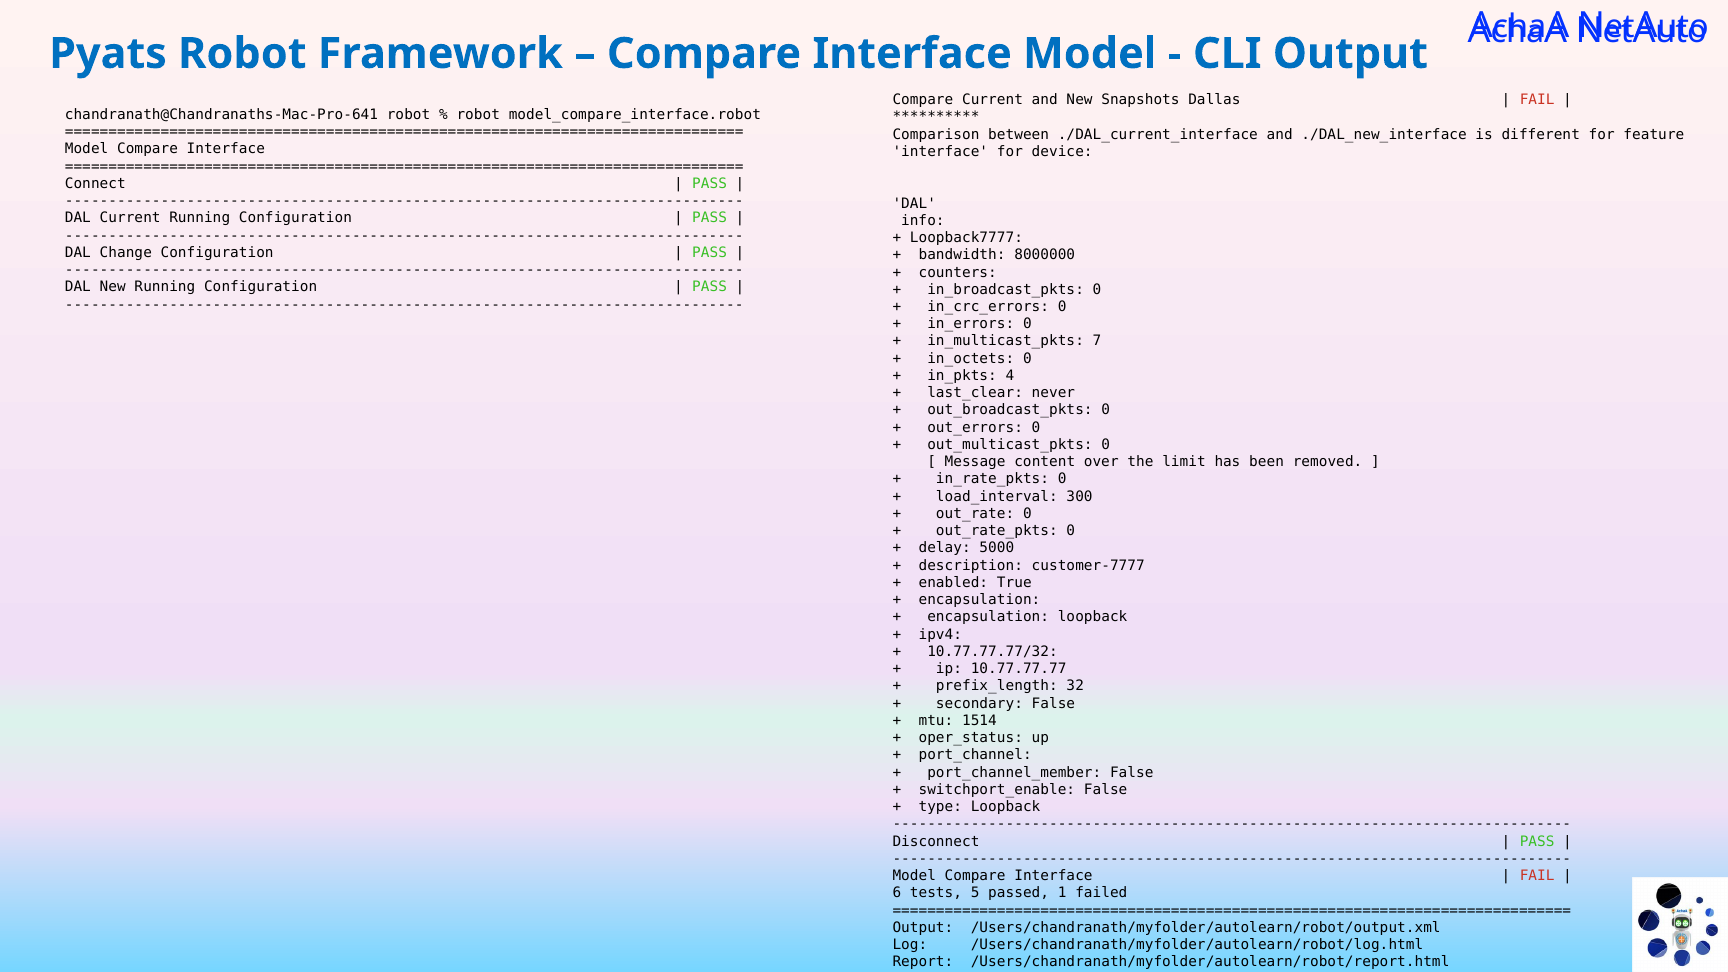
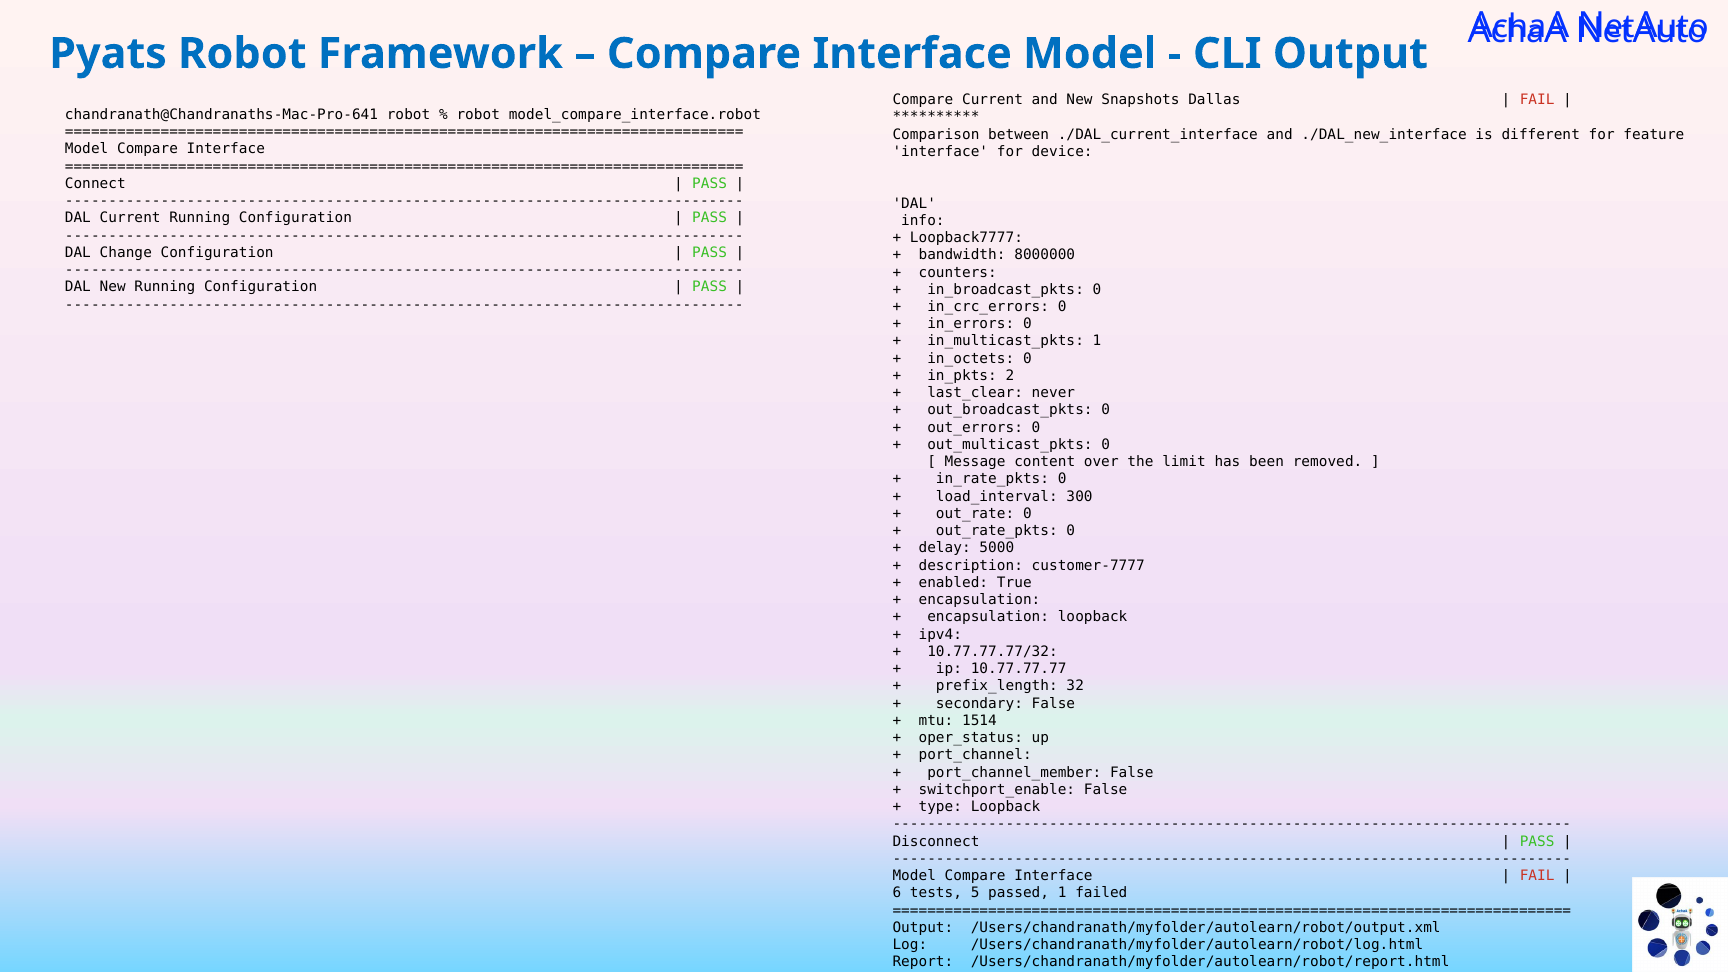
in_multicast_pkts 7: 7 -> 1
4: 4 -> 2
